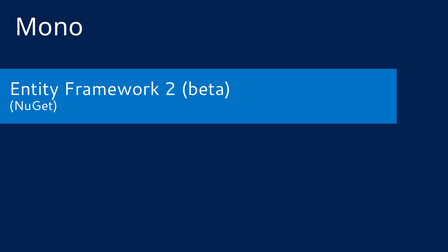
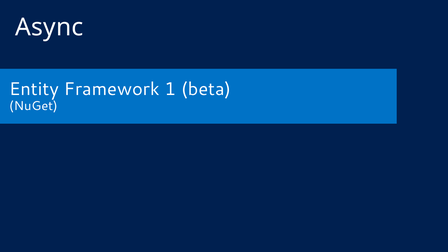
Mono: Mono -> Async
2: 2 -> 1
